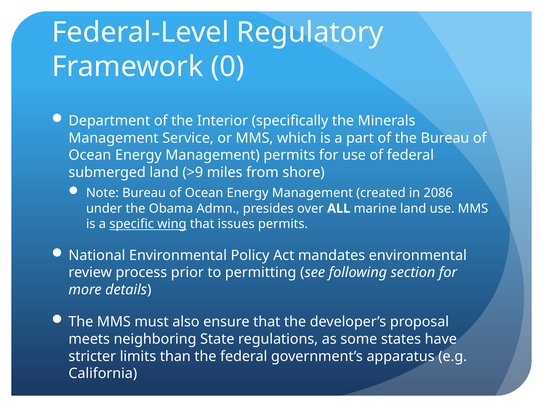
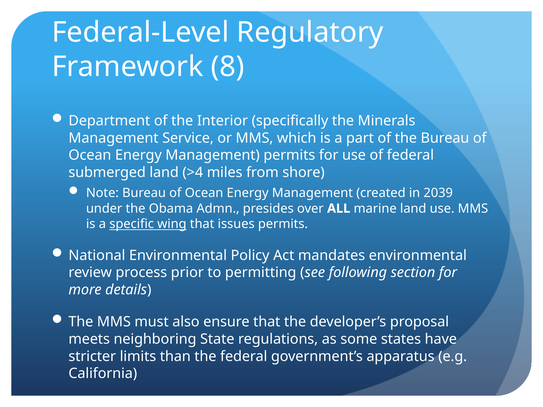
0: 0 -> 8
>9: >9 -> >4
2086: 2086 -> 2039
